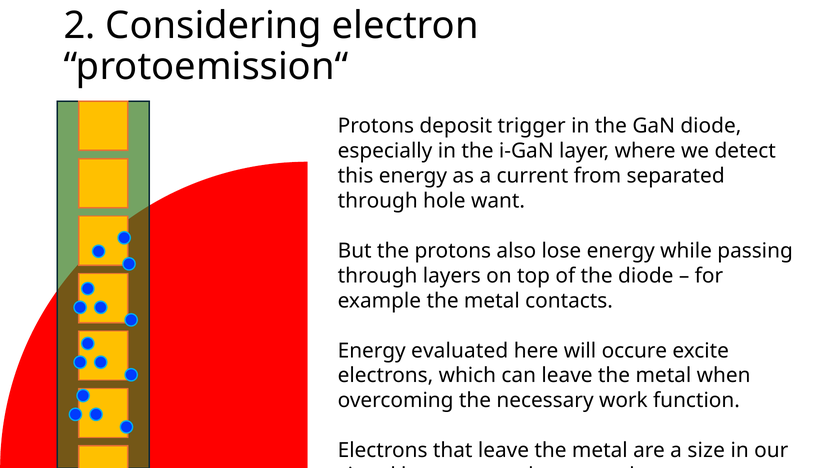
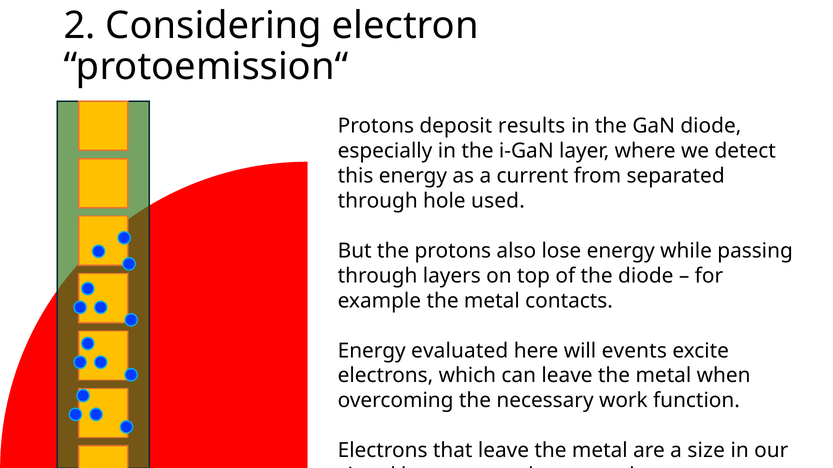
trigger: trigger -> results
want: want -> used
occure: occure -> events
